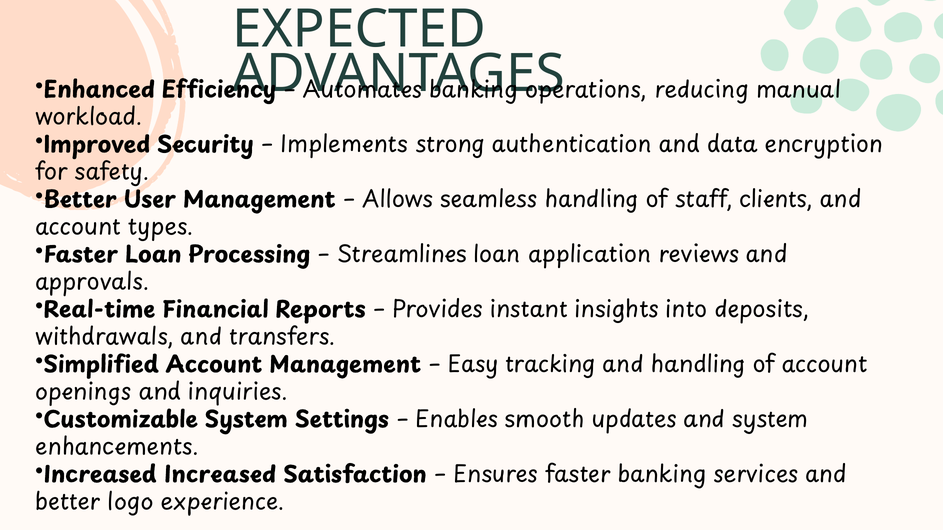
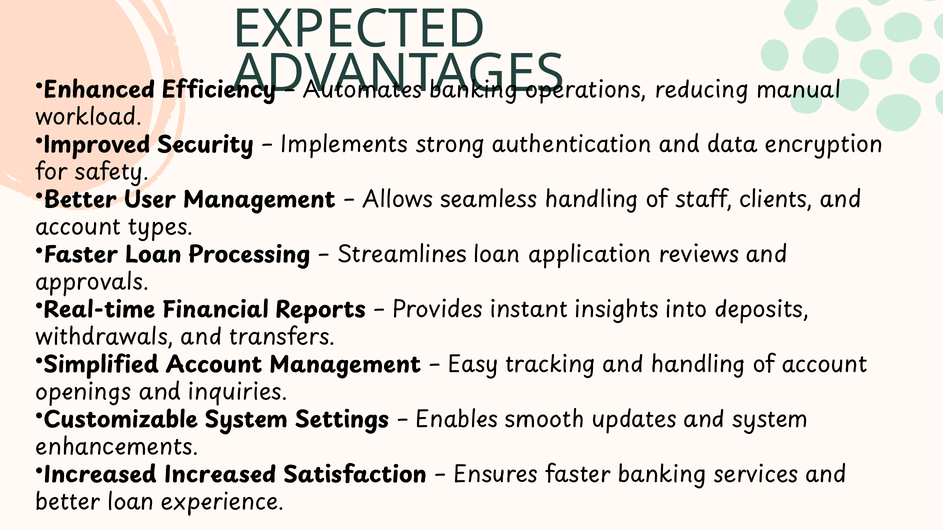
better logo: logo -> loan
